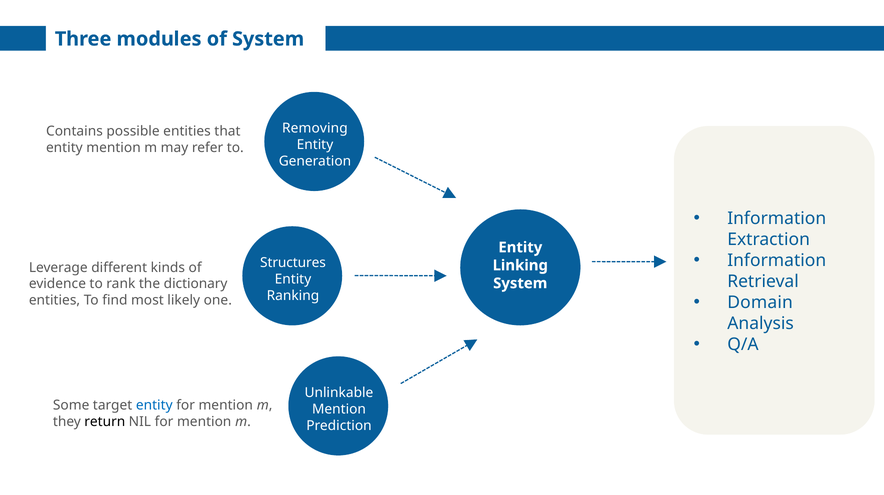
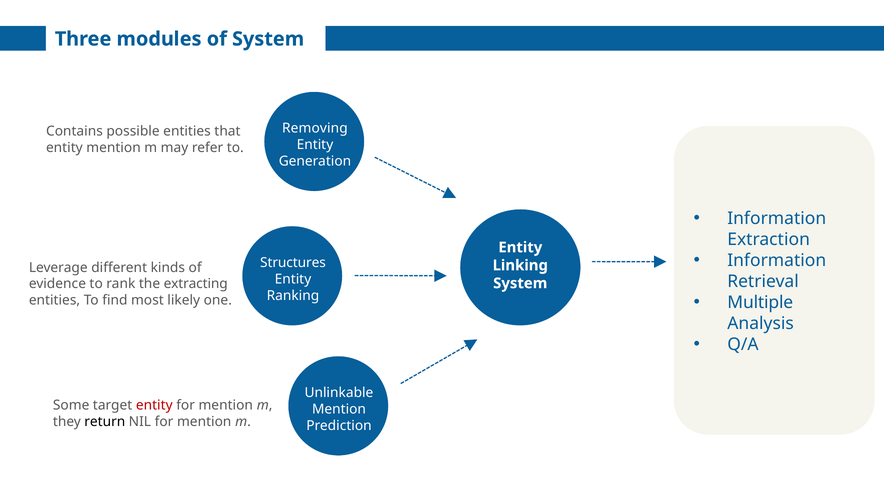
dictionary: dictionary -> extracting
Domain: Domain -> Multiple
entity at (154, 405) colour: blue -> red
